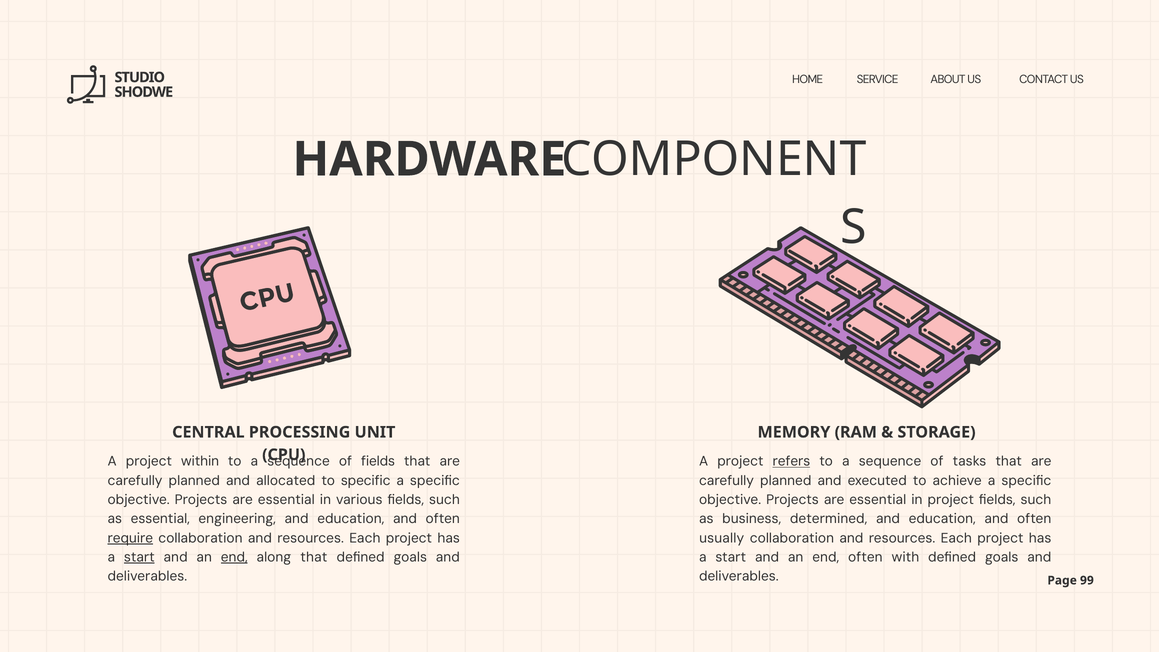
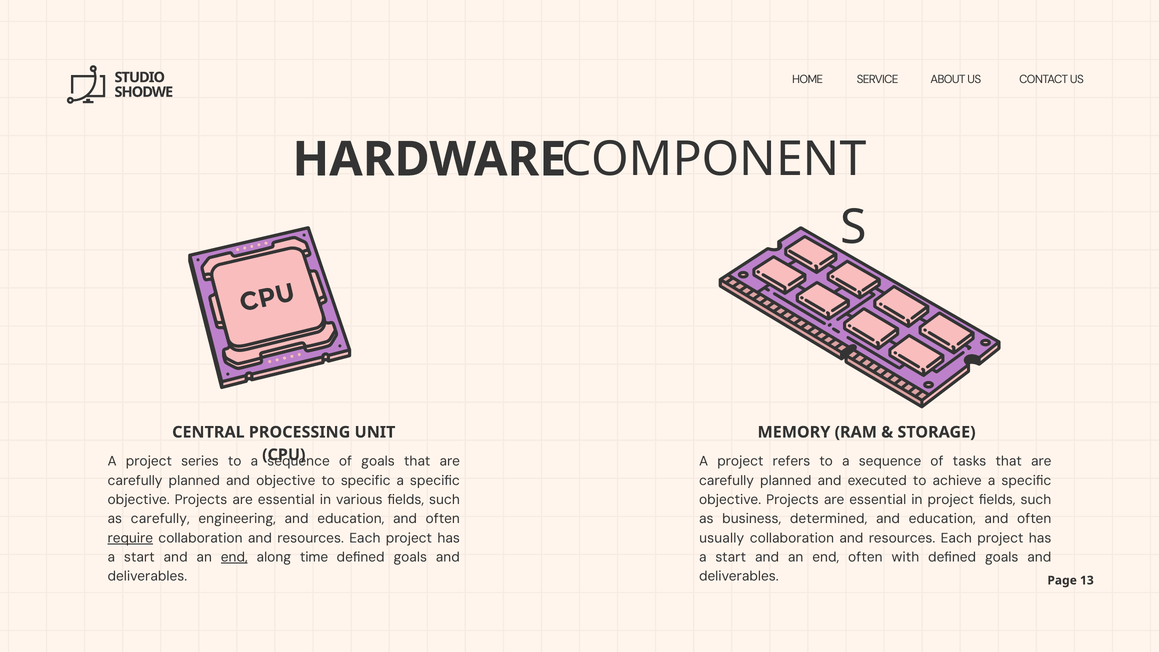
within: within -> series
of fields: fields -> goals
refers underline: present -> none
and allocated: allocated -> objective
as essential: essential -> carefully
start at (139, 557) underline: present -> none
along that: that -> time
99: 99 -> 13
